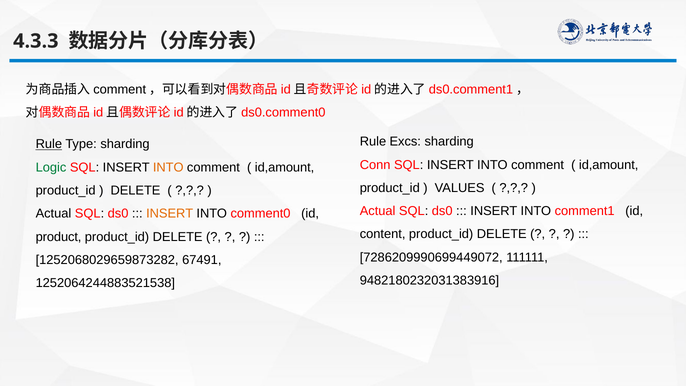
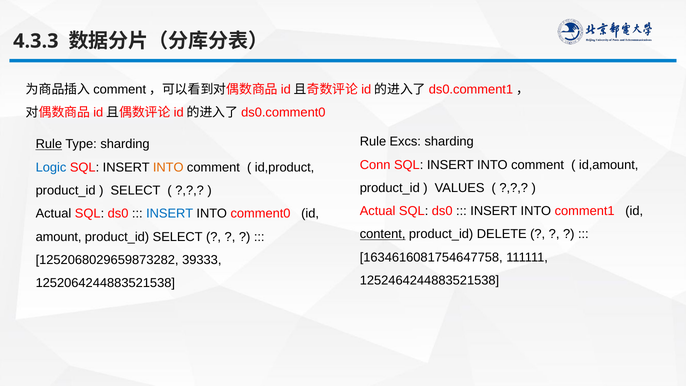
Logic colour: green -> blue
id,amount at (285, 167): id,amount -> id,product
DELETE at (135, 190): DELETE -> SELECT
INSERT at (170, 214) colour: orange -> blue
content underline: none -> present
product: product -> amount
DELETE at (178, 237): DELETE -> SELECT
7286209990699449072: 7286209990699449072 -> 1634616081754647758
67491: 67491 -> 39333
9482180232031383916: 9482180232031383916 -> 1252464244883521538
